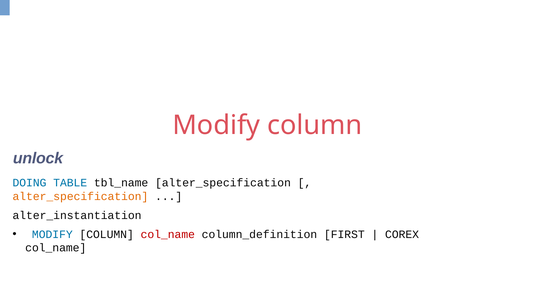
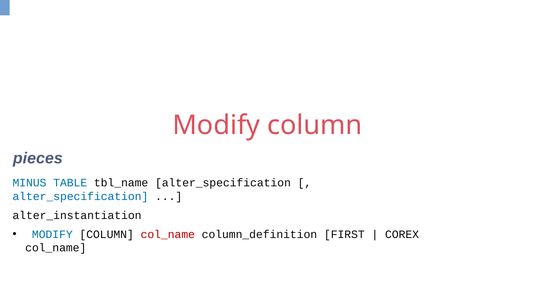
unlock: unlock -> pieces
DOING: DOING -> MINUS
alter_specification at (80, 196) colour: orange -> blue
